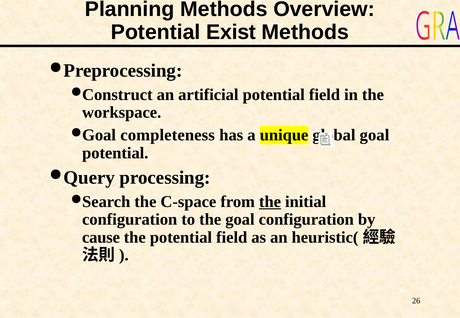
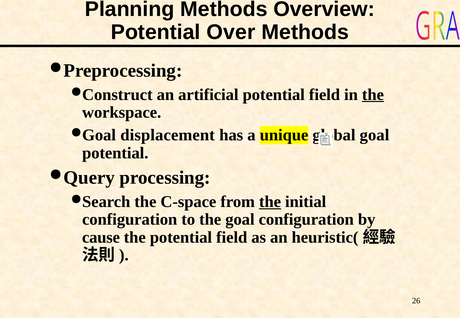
Exist: Exist -> Over
the at (373, 95) underline: none -> present
completeness: completeness -> displacement
